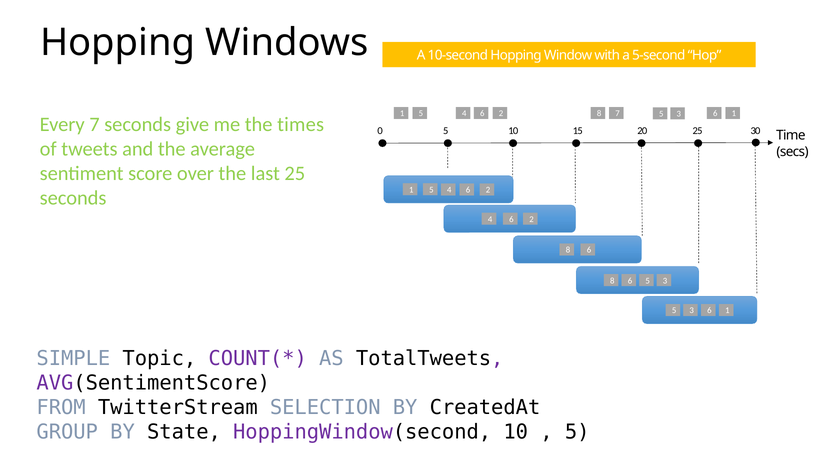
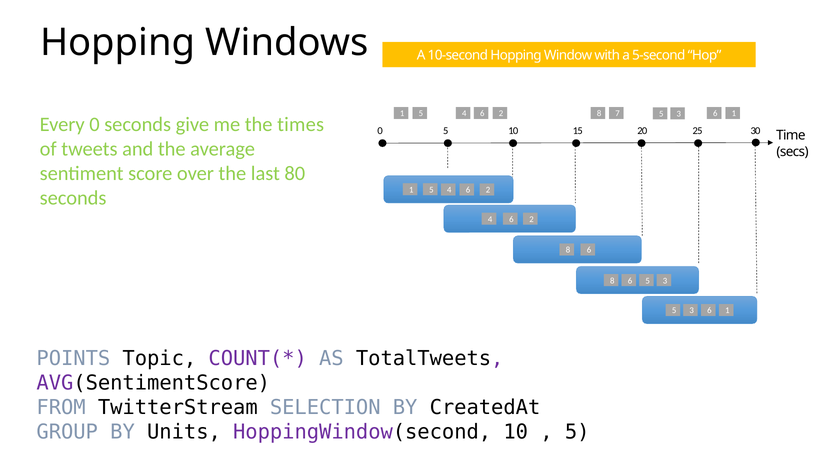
Every 7: 7 -> 0
last 25: 25 -> 80
SIMPLE: SIMPLE -> POINTS
State: State -> Units
